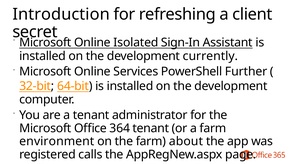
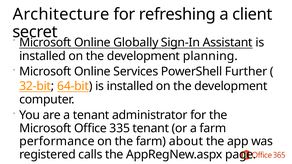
Introduction: Introduction -> Architecture
Isolated: Isolated -> Globally
currently: currently -> planning
364: 364 -> 335
environment: environment -> performance
